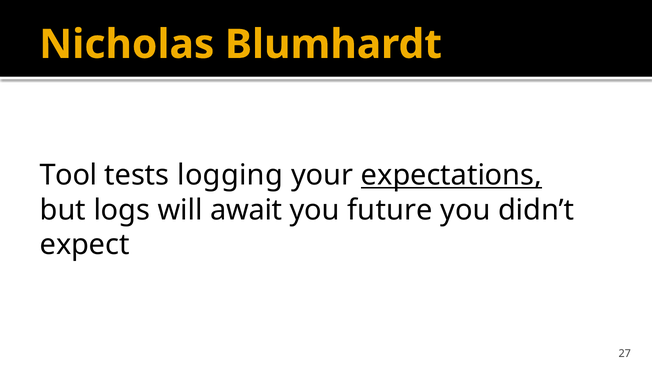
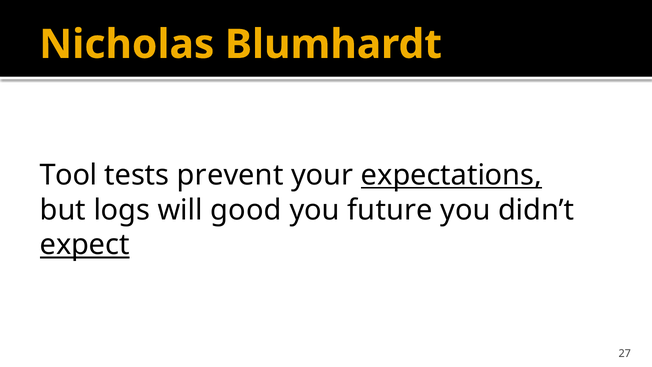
logging: logging -> prevent
await: await -> good
expect underline: none -> present
